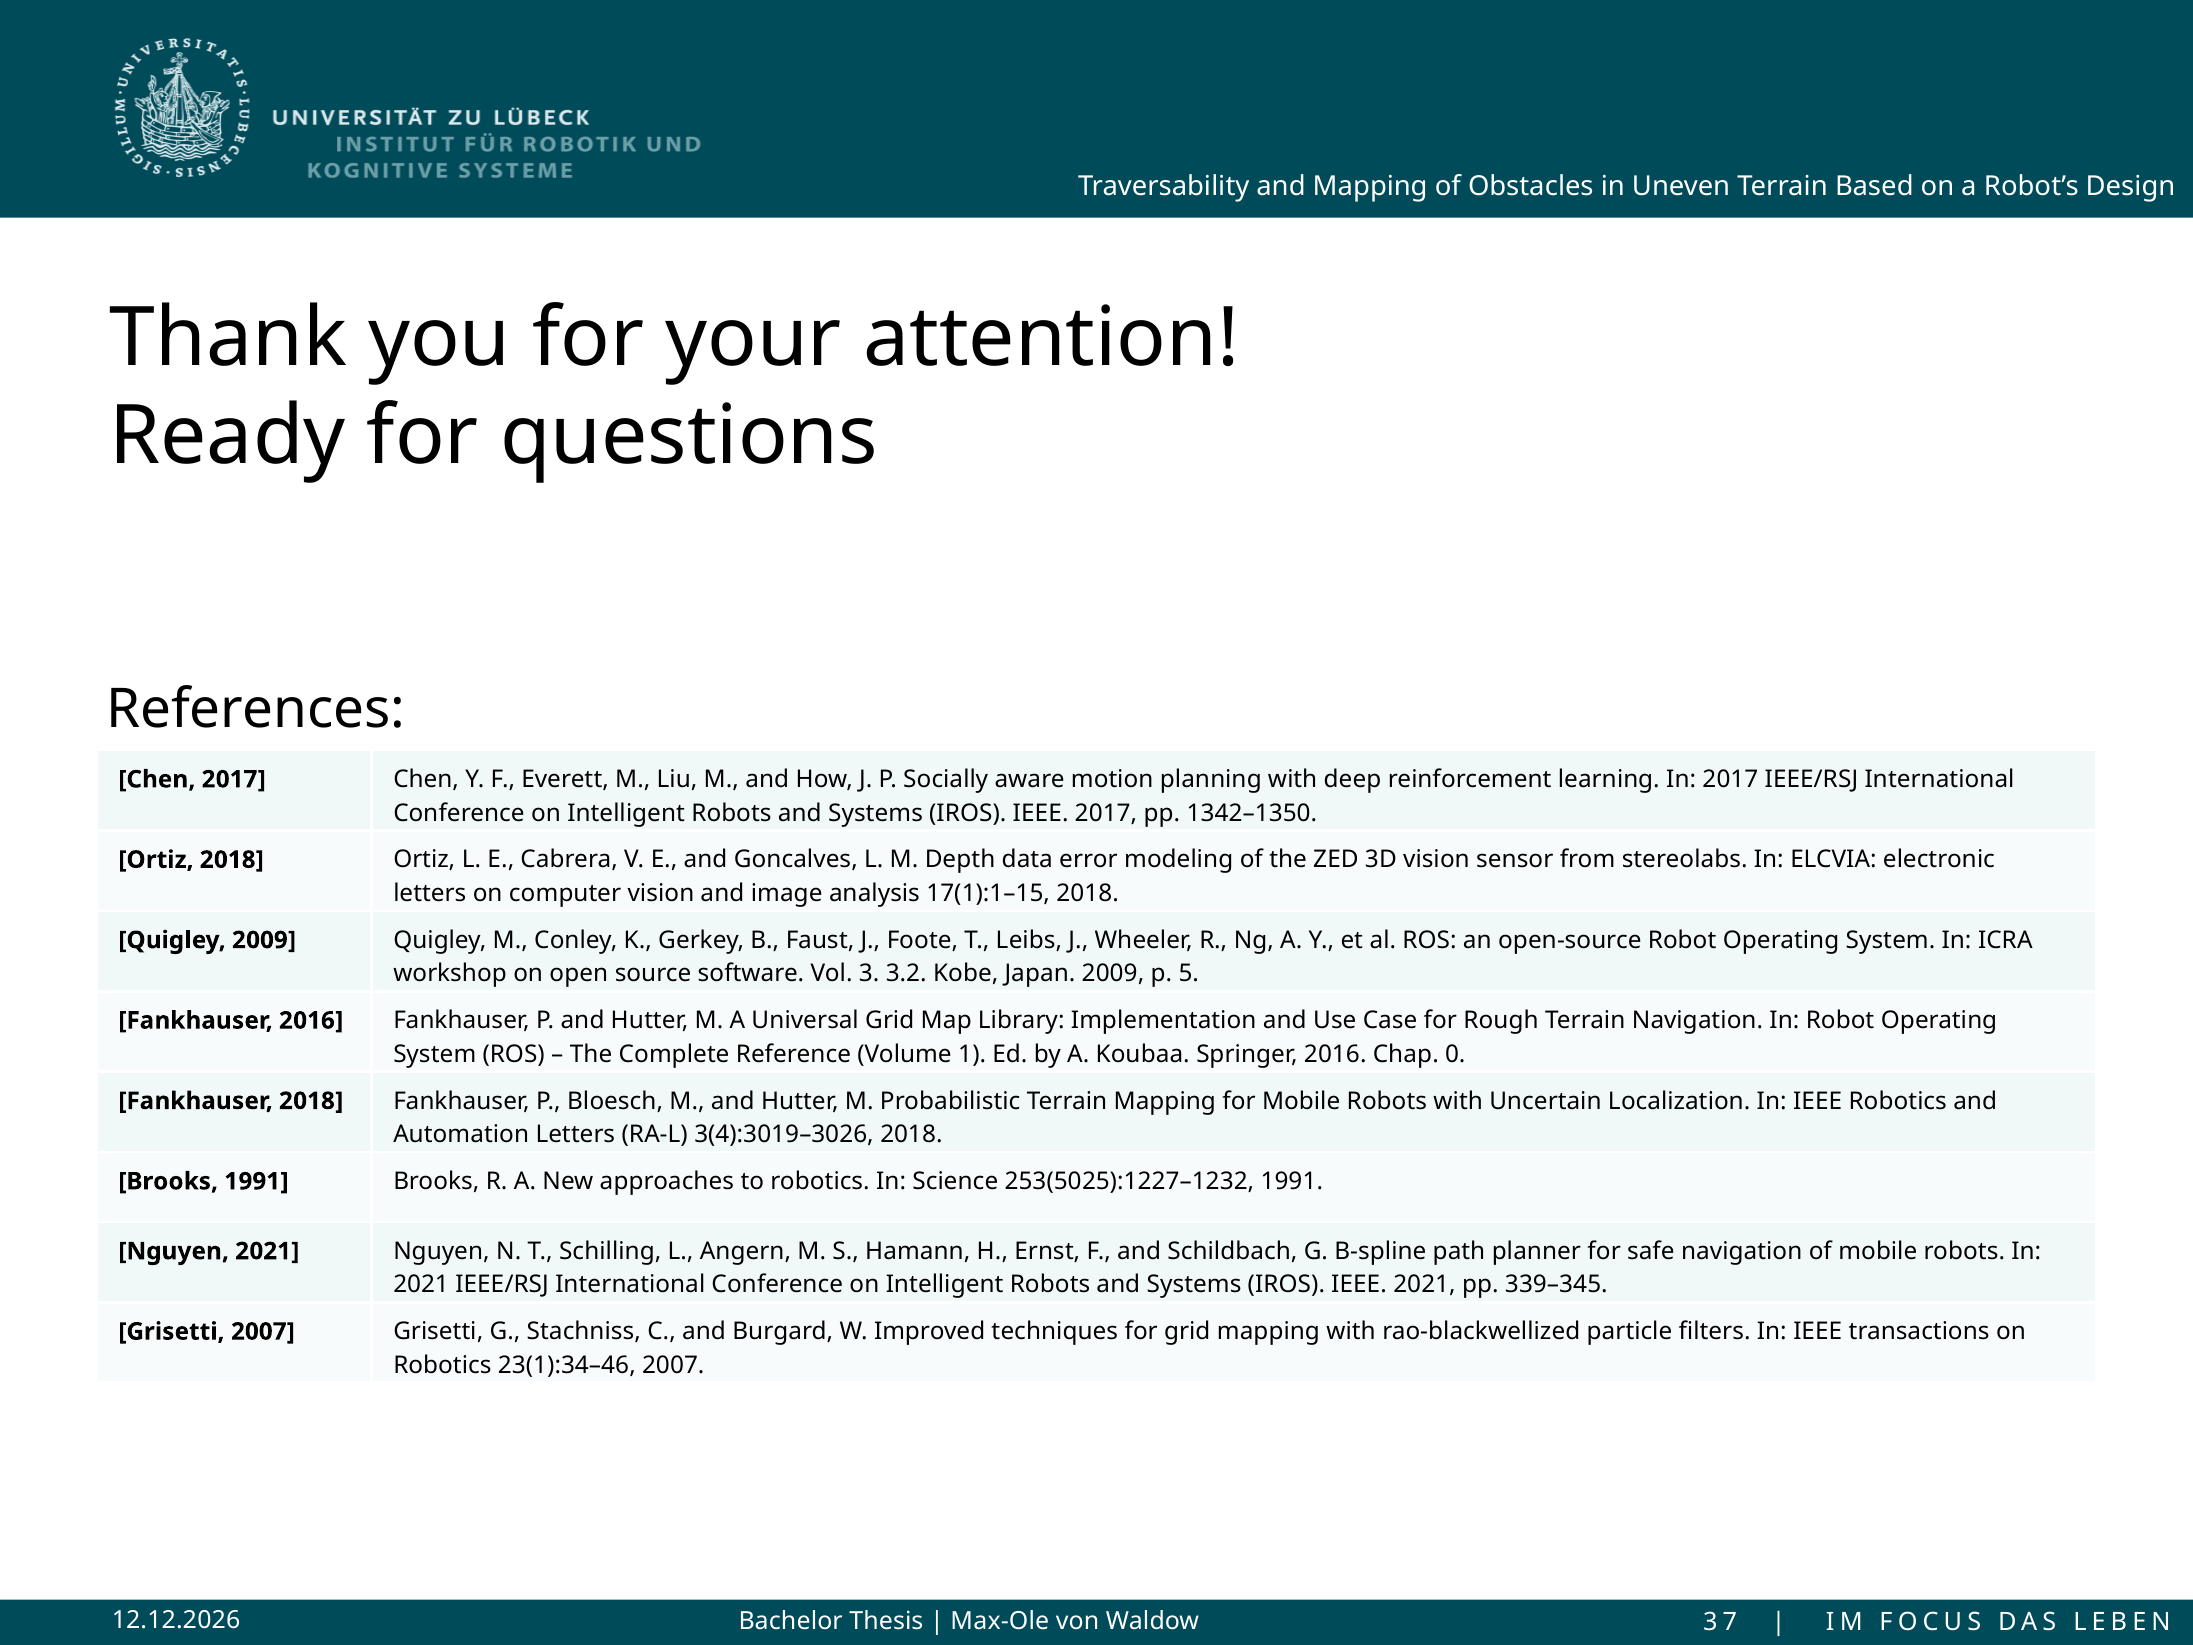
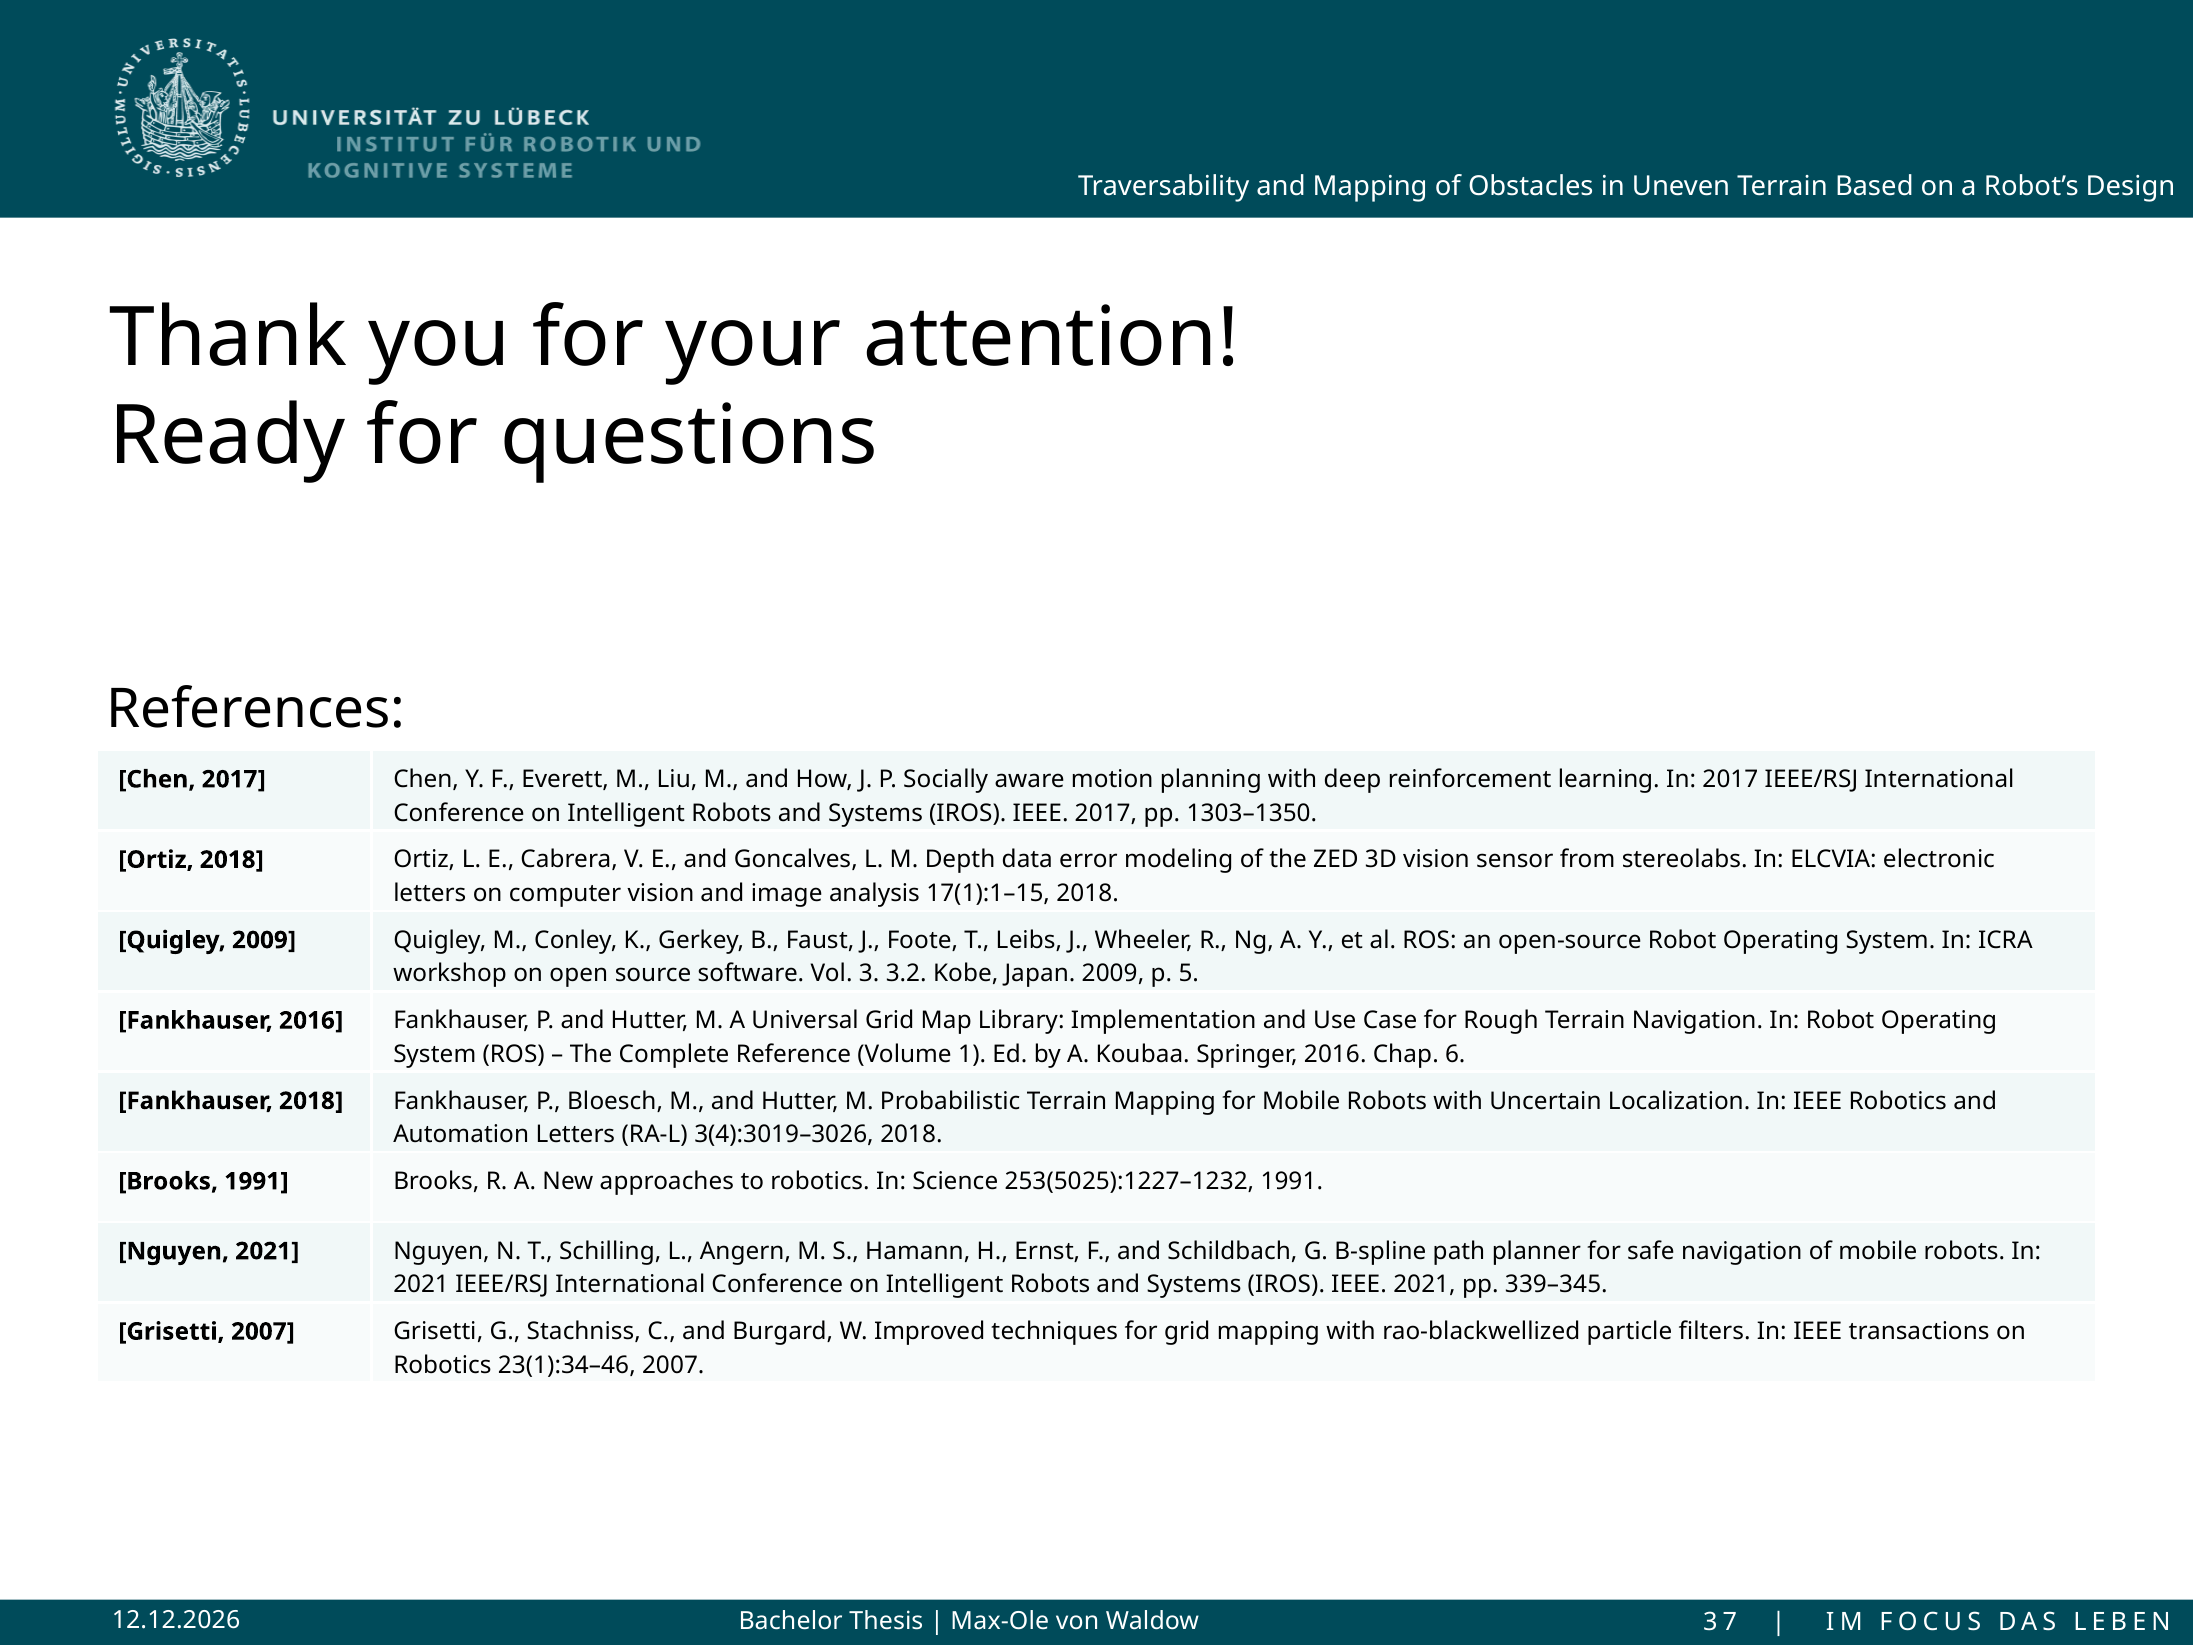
1342–1350: 1342–1350 -> 1303–1350
0: 0 -> 6
